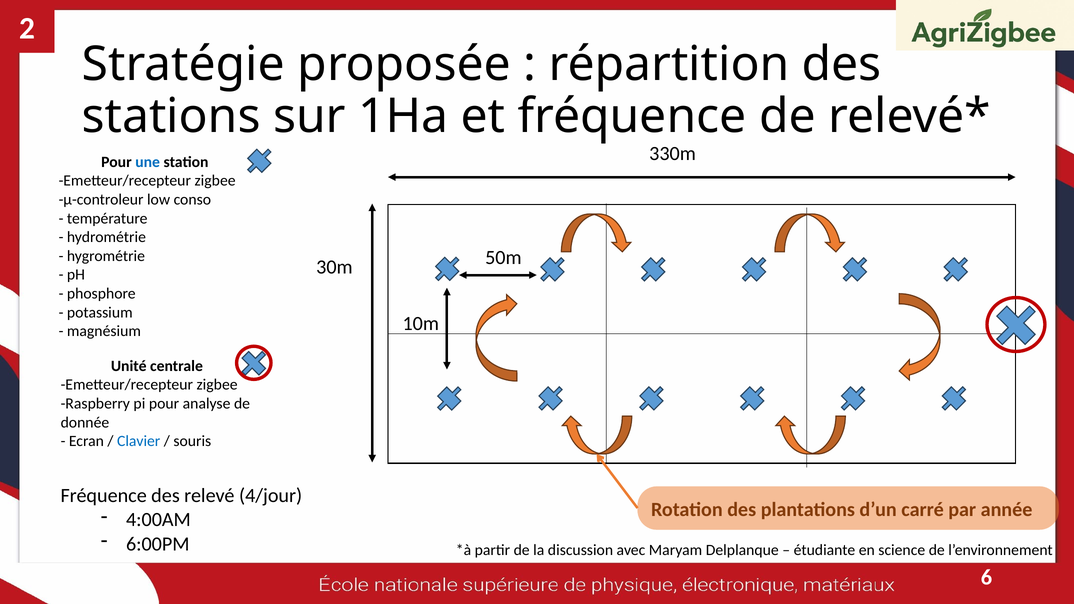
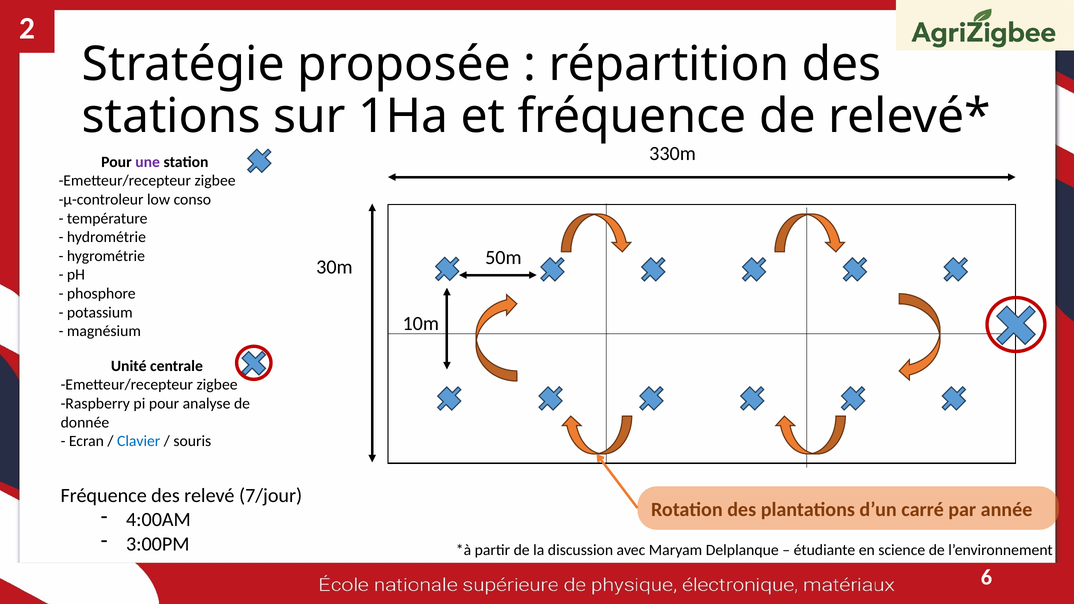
une colour: blue -> purple
4/jour: 4/jour -> 7/jour
6:00PM: 6:00PM -> 3:00PM
